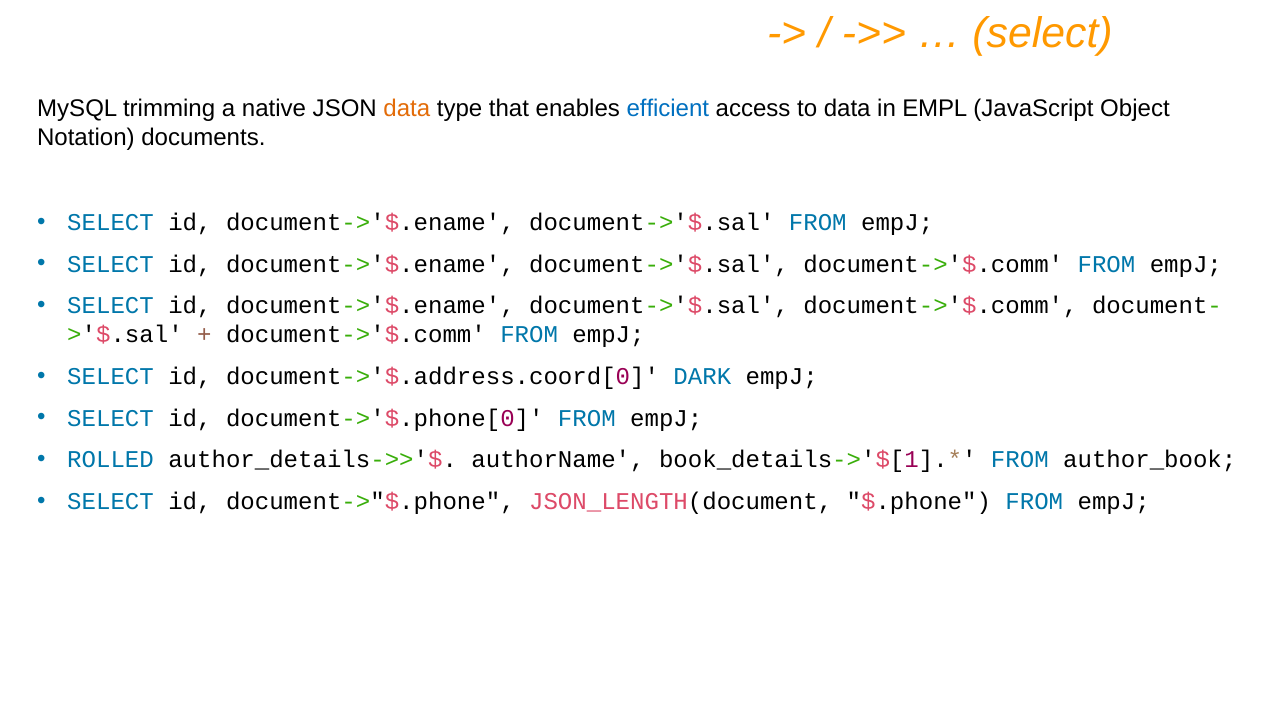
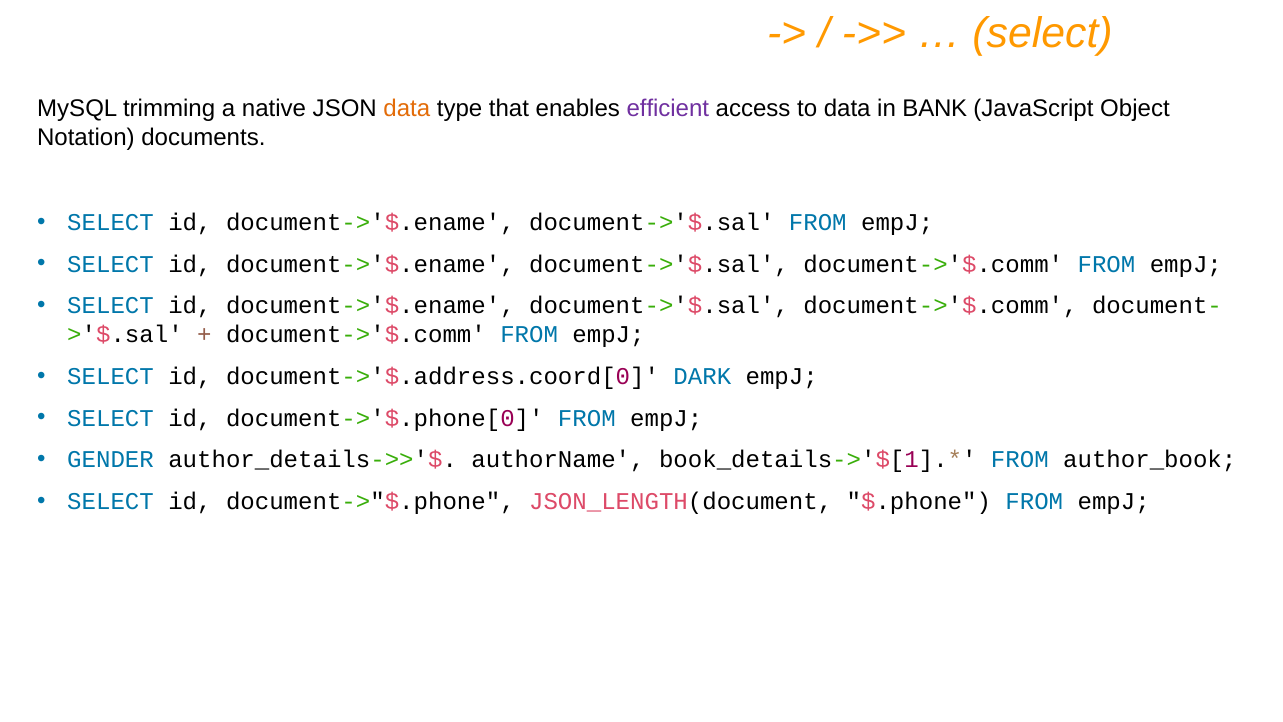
efficient colour: blue -> purple
EMPL: EMPL -> BANK
ROLLED: ROLLED -> GENDER
